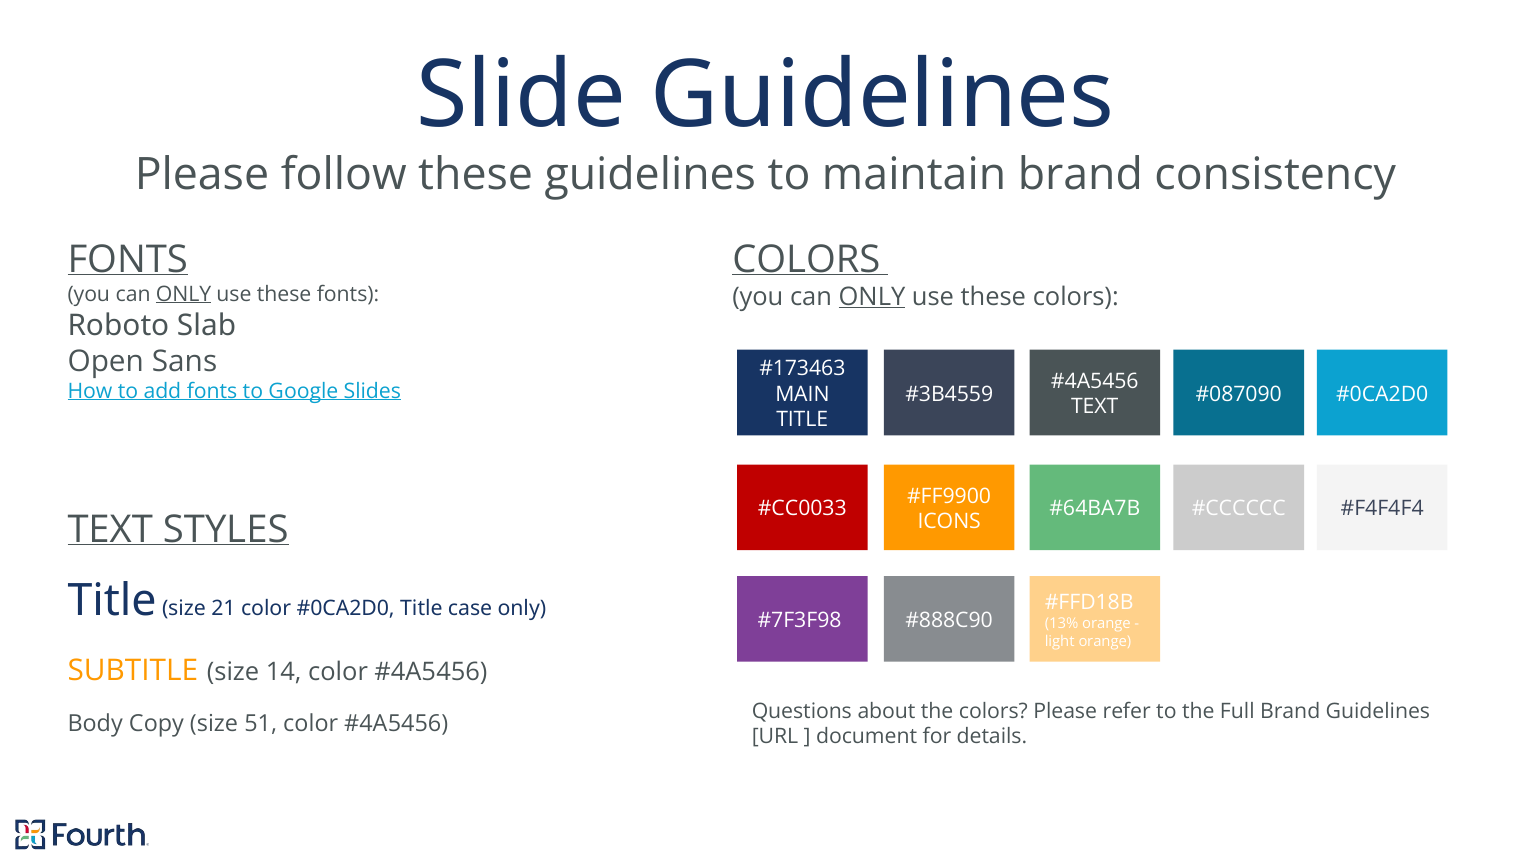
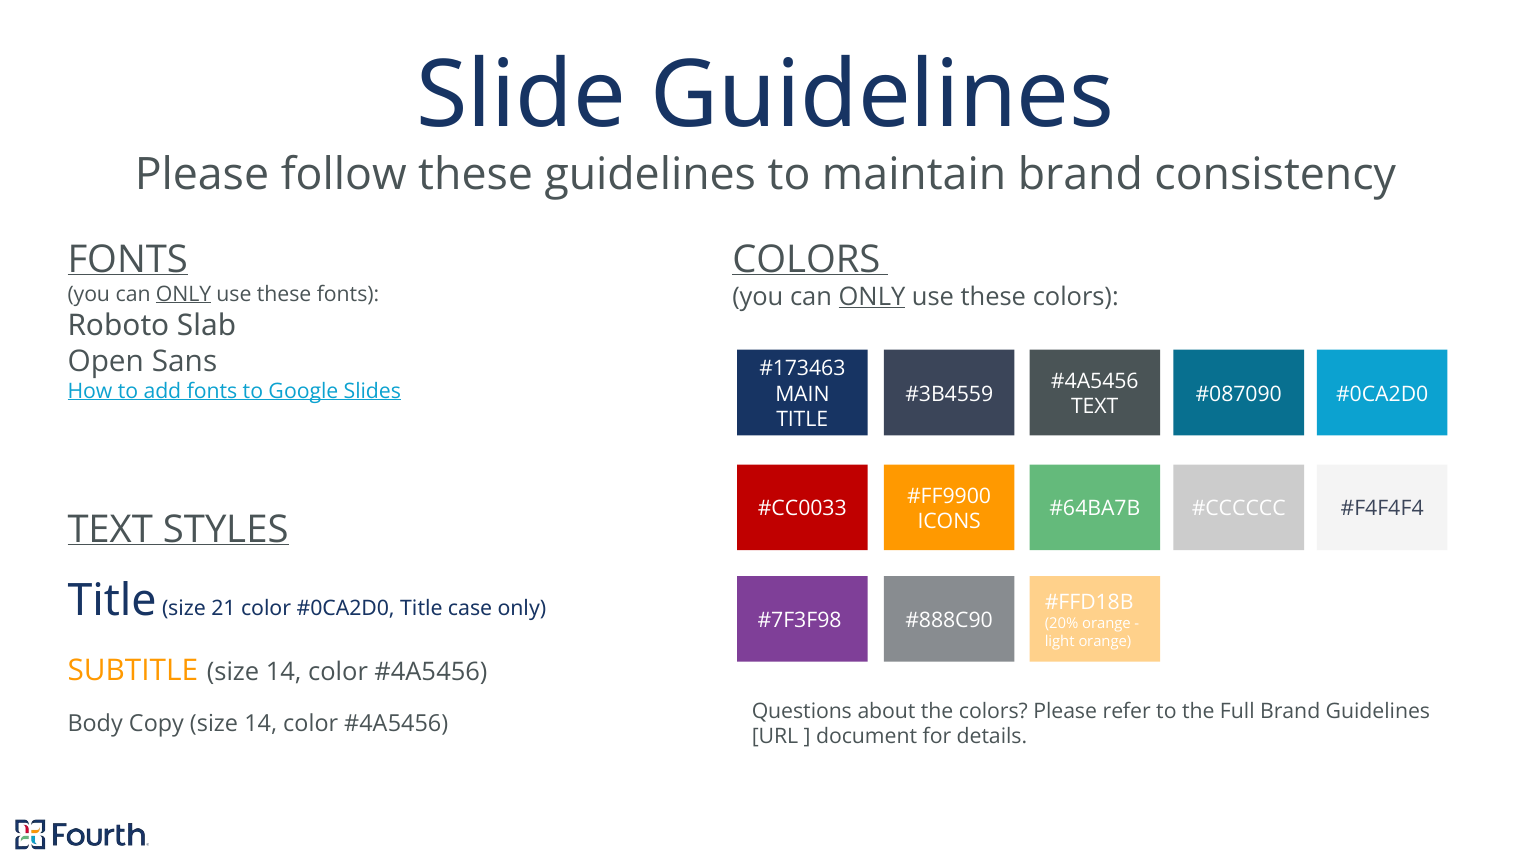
13%: 13% -> 20%
Copy size 51: 51 -> 14
